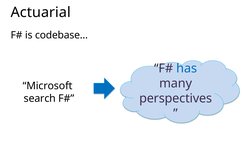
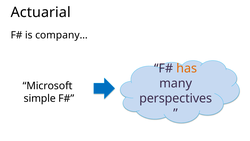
codebase…: codebase… -> company…
has colour: blue -> orange
search: search -> simple
